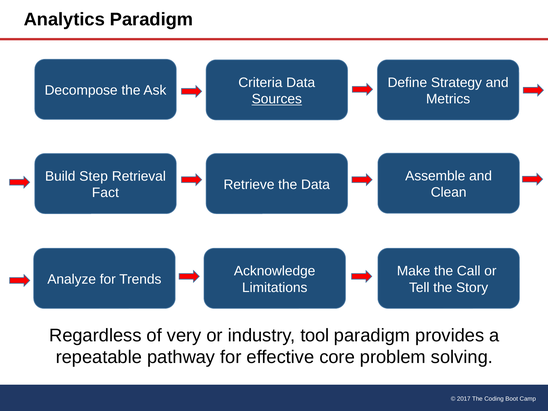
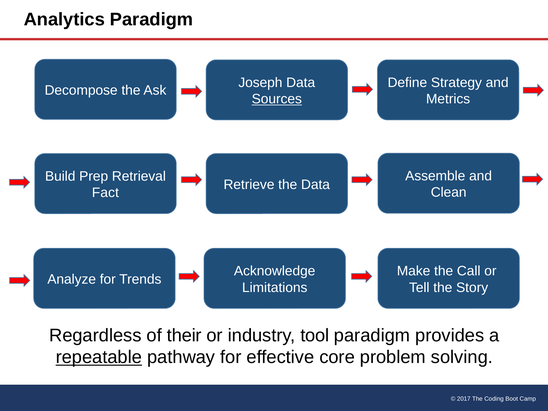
Criteria: Criteria -> Joseph
Step: Step -> Prep
very: very -> their
repeatable underline: none -> present
